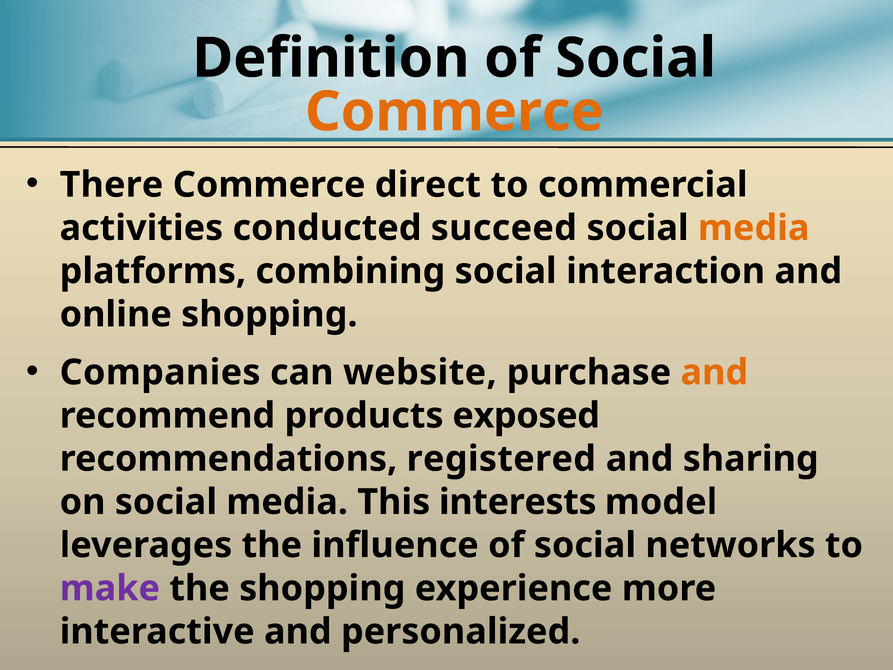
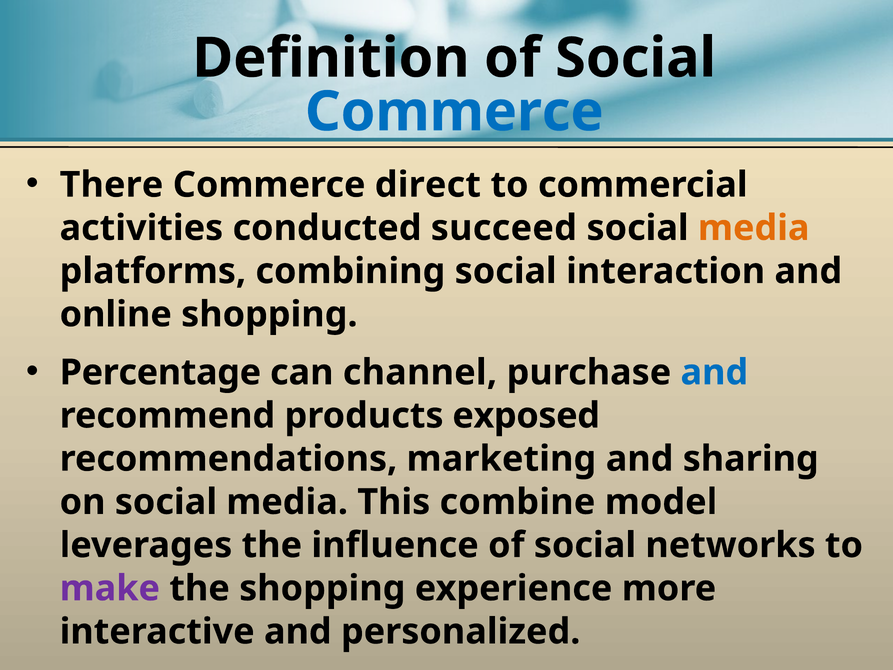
Commerce at (454, 112) colour: orange -> blue
Companies: Companies -> Percentage
website: website -> channel
and at (714, 372) colour: orange -> blue
registered: registered -> marketing
interests: interests -> combine
